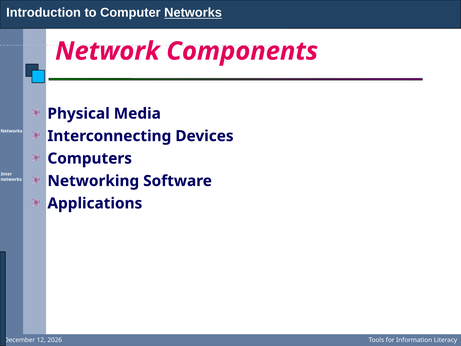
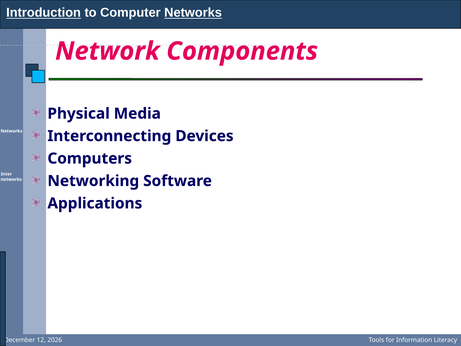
Introduction underline: none -> present
